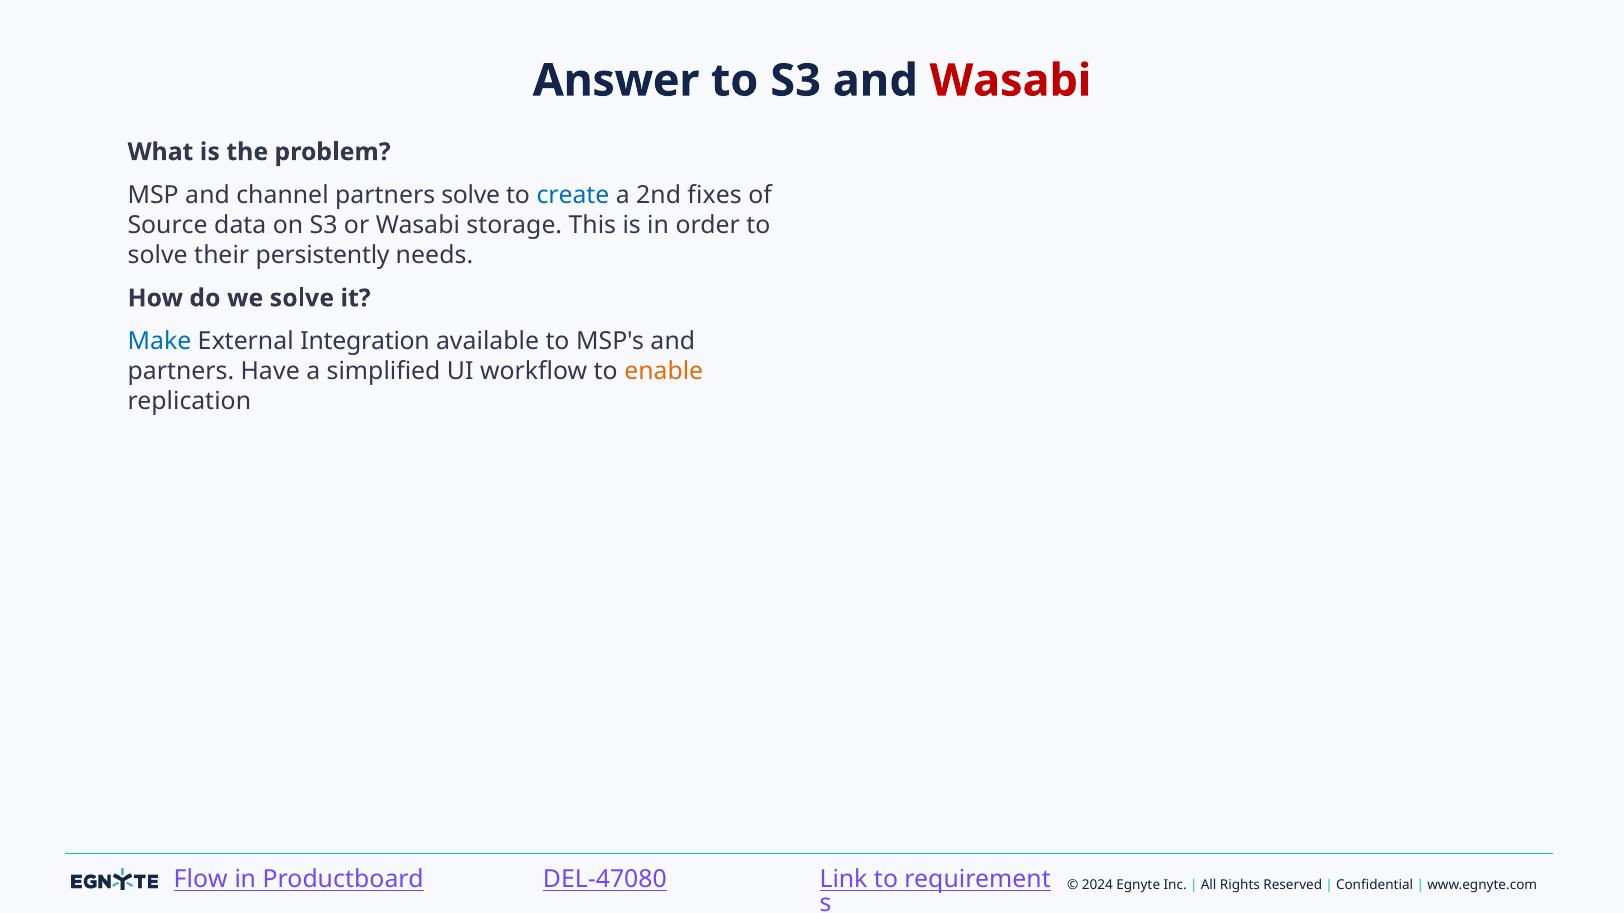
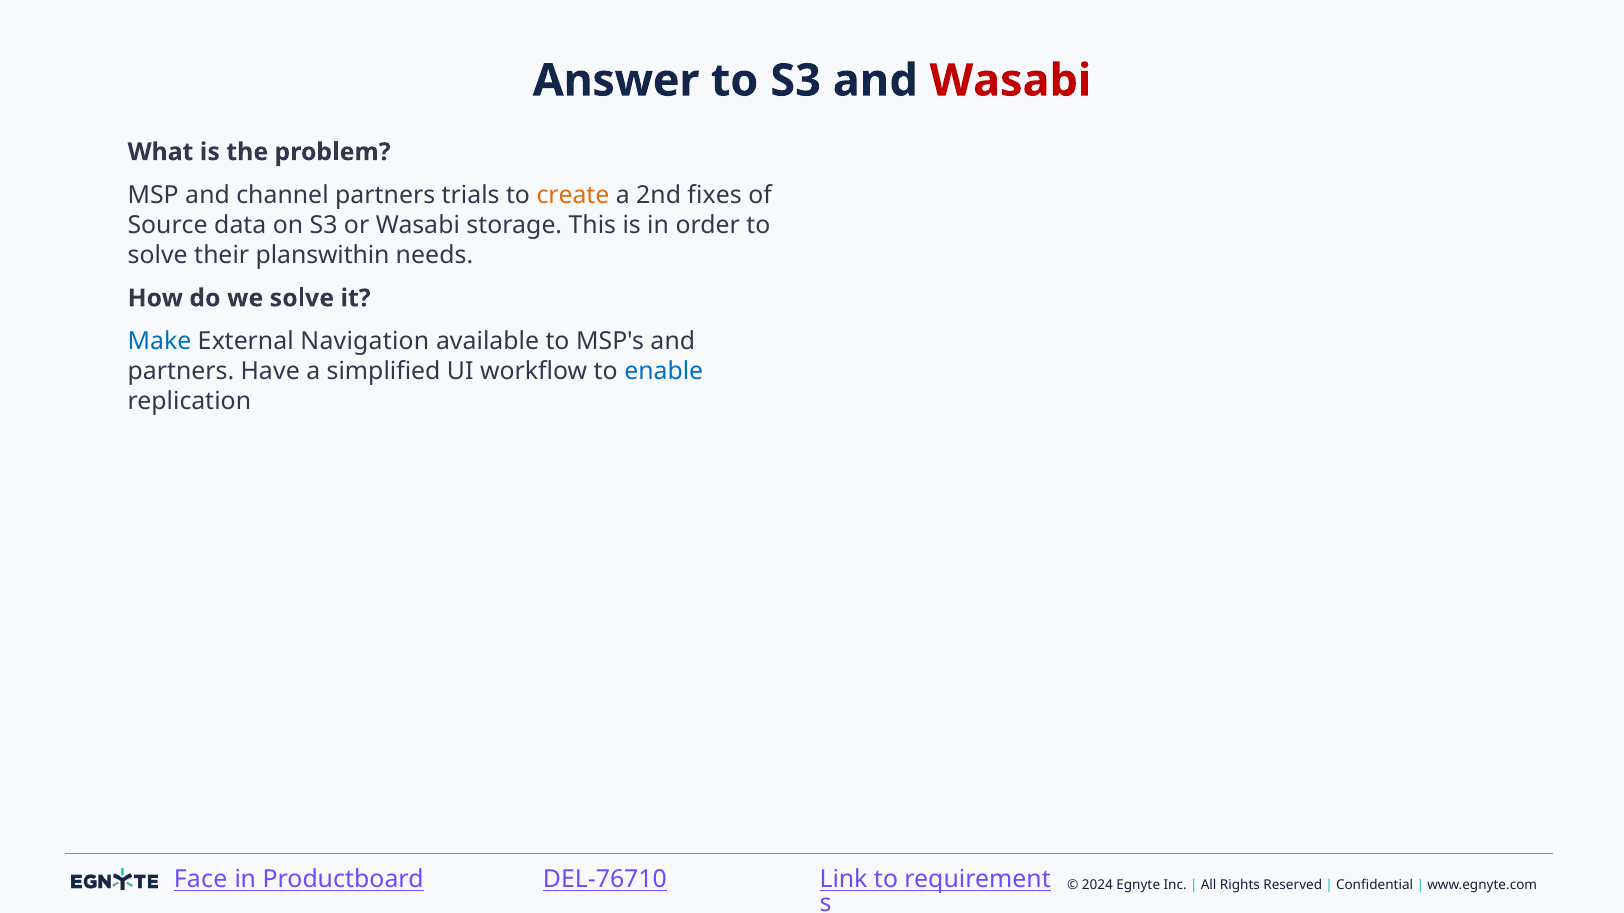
partners solve: solve -> trials
create colour: blue -> orange
persistently: persistently -> planswithin
Integration: Integration -> Navigation
enable colour: orange -> blue
Flow: Flow -> Face
DEL-47080: DEL-47080 -> DEL-76710
